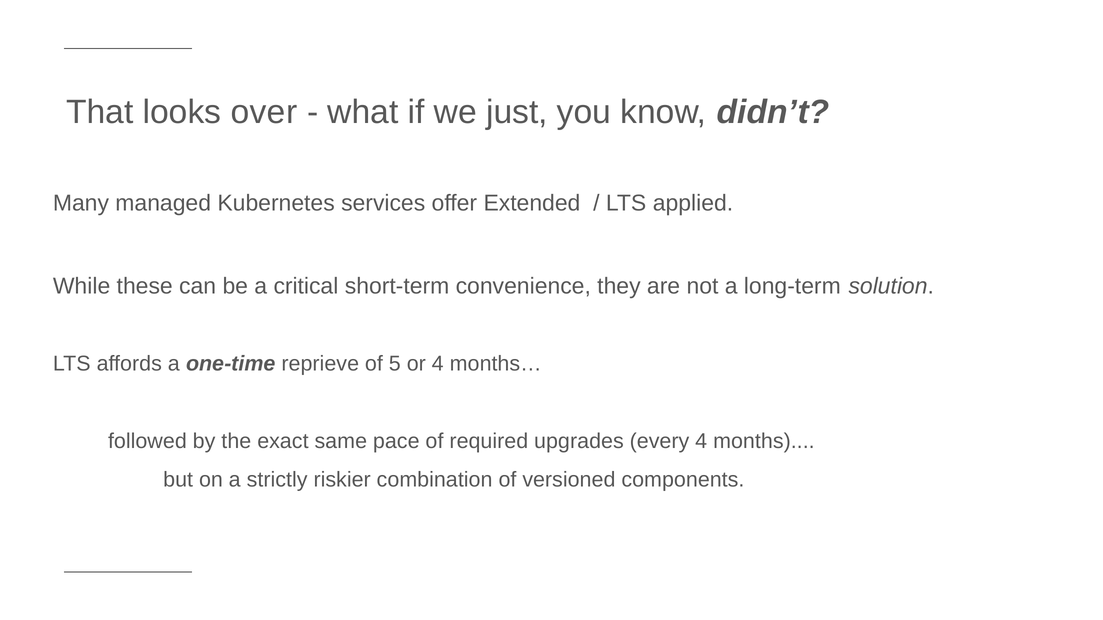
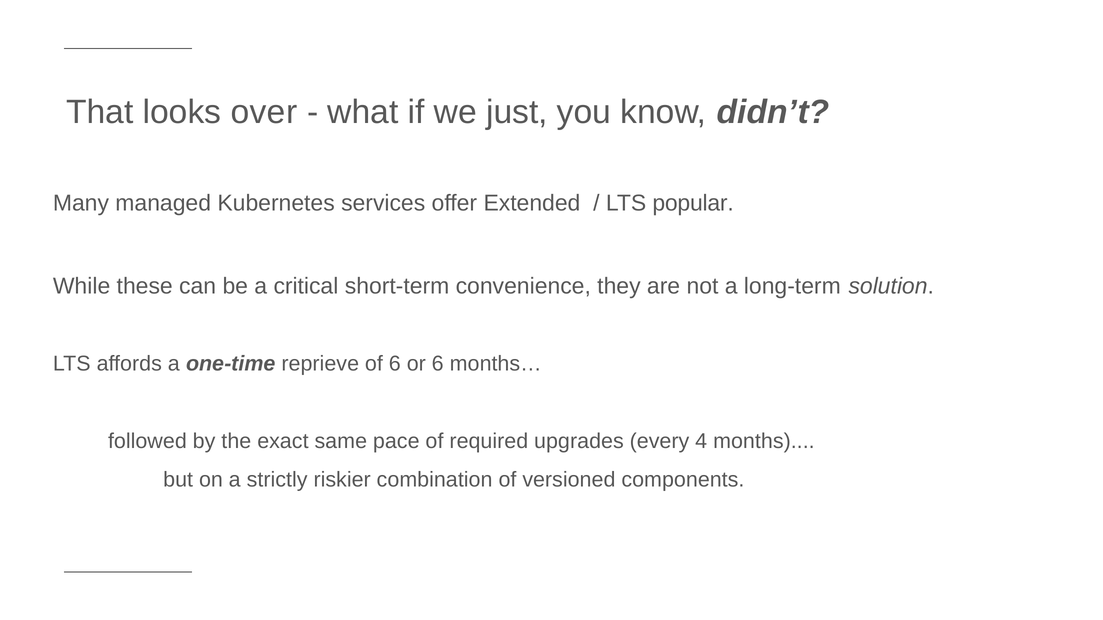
applied: applied -> popular
of 5: 5 -> 6
or 4: 4 -> 6
